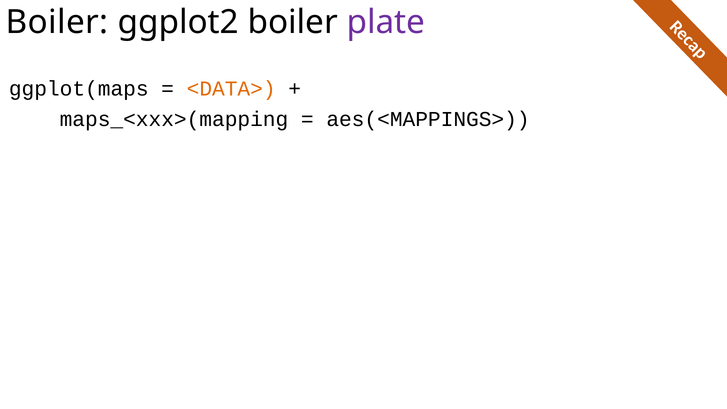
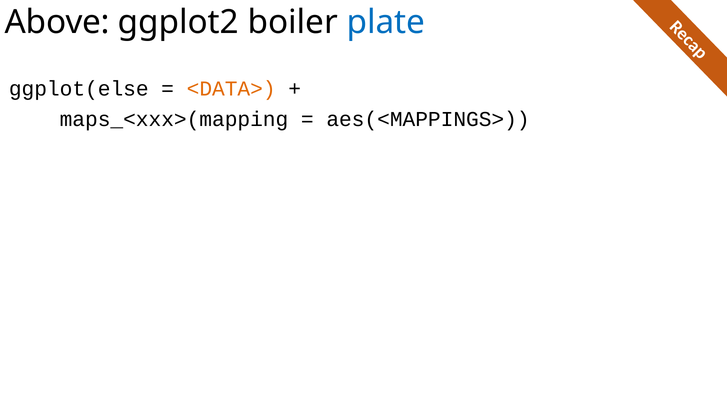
Boiler at (57, 22): Boiler -> Above
plate colour: purple -> blue
ggplot(maps: ggplot(maps -> ggplot(else
